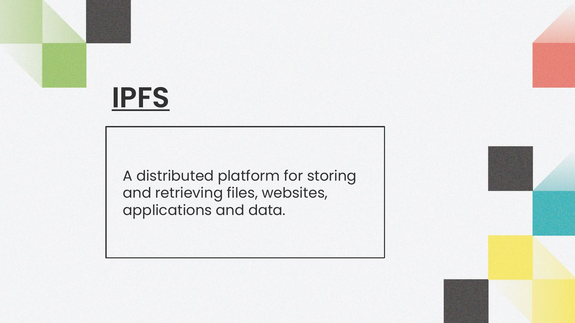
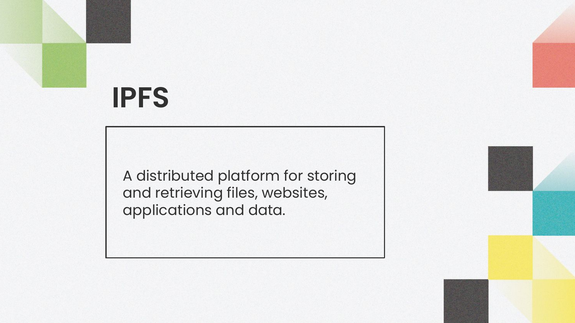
IPFS underline: present -> none
